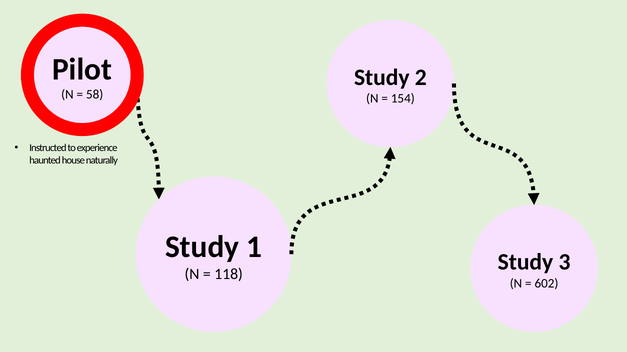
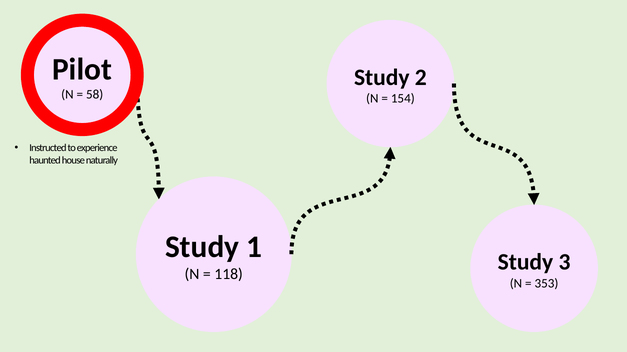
602: 602 -> 353
